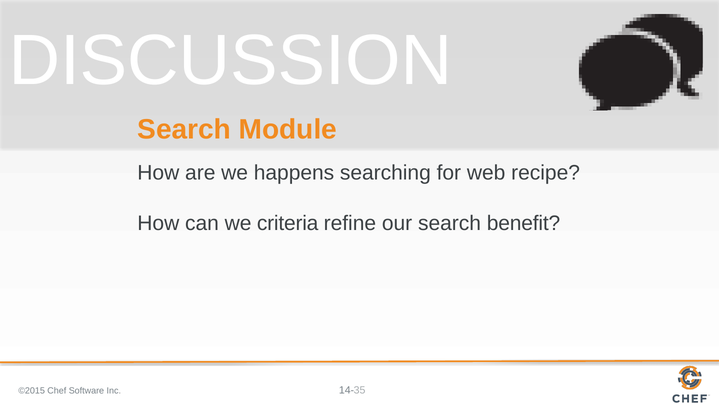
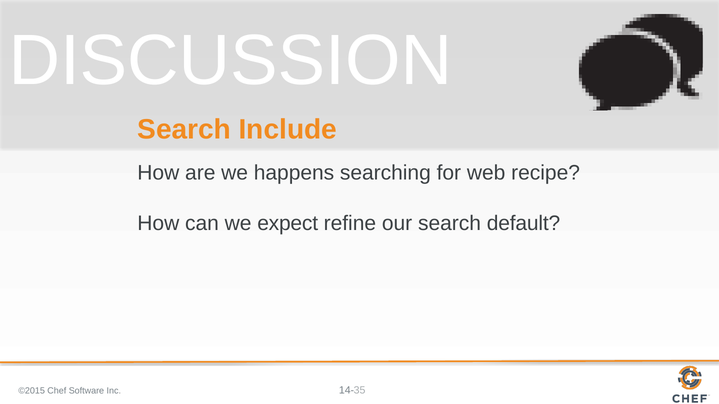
Module: Module -> Include
criteria: criteria -> expect
benefit: benefit -> default
